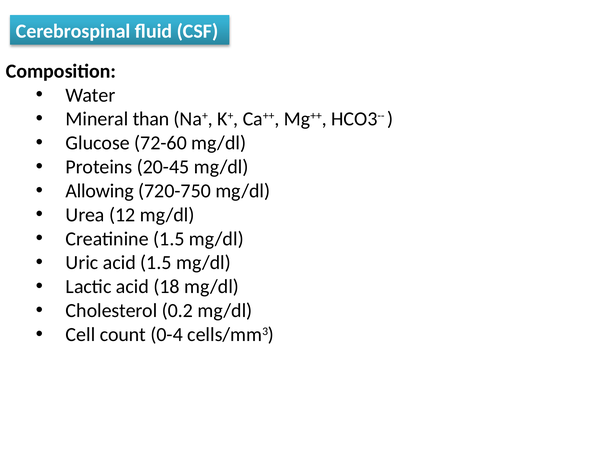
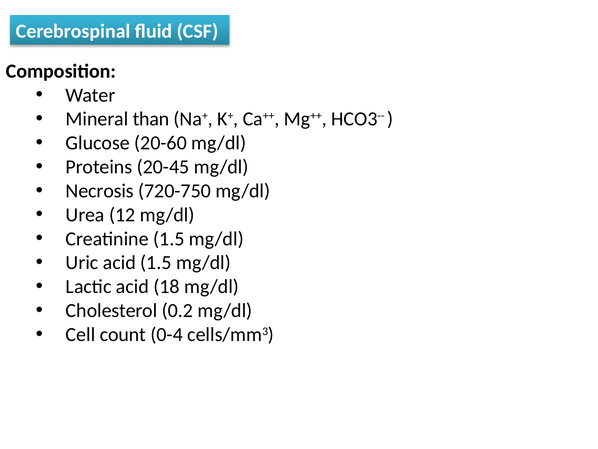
72-60: 72-60 -> 20-60
Allowing: Allowing -> Necrosis
